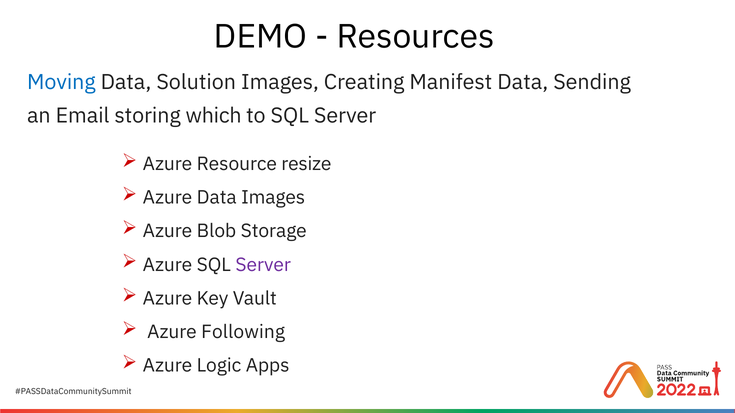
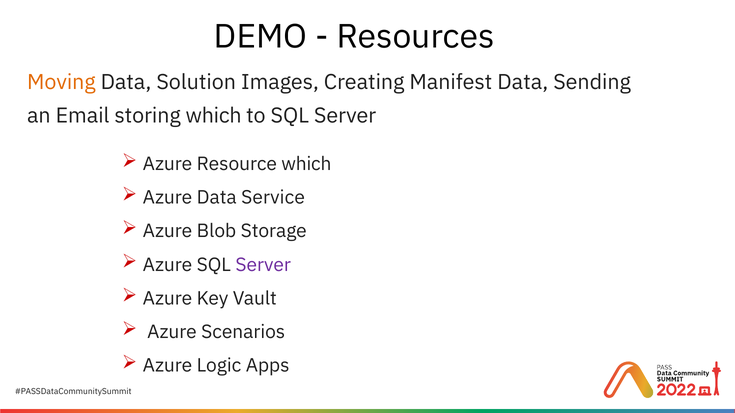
Moving colour: blue -> orange
Resource resize: resize -> which
Data Images: Images -> Service
Following: Following -> Scenarios
